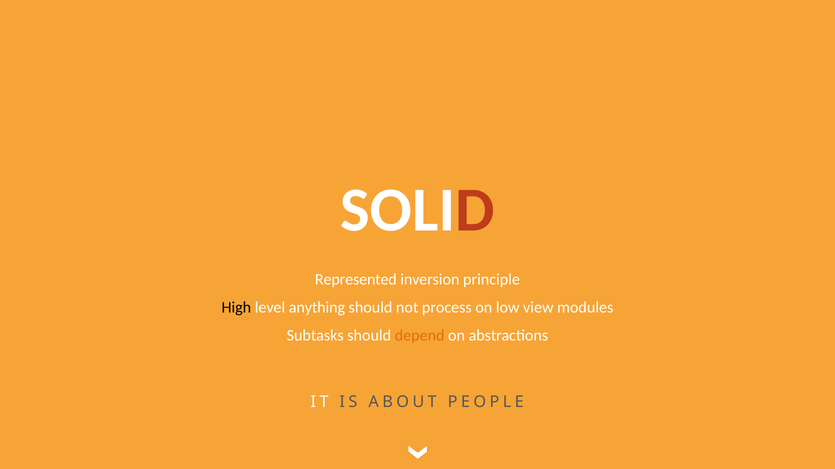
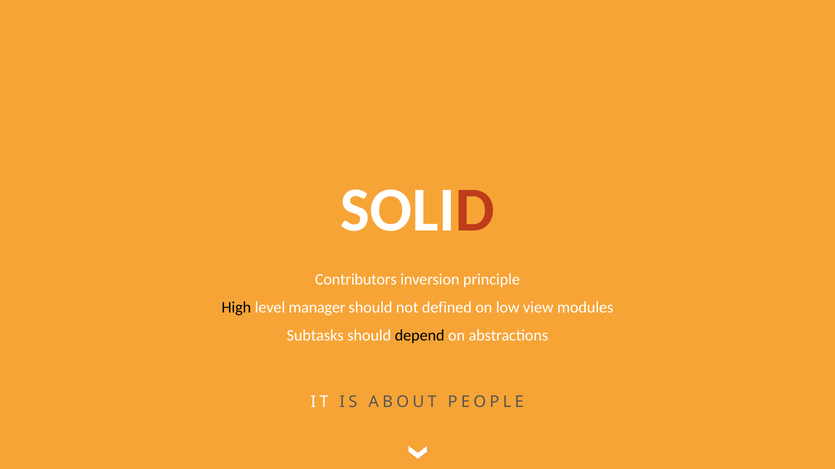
Represented: Represented -> Contributors
anything: anything -> manager
process: process -> defined
depend colour: orange -> black
